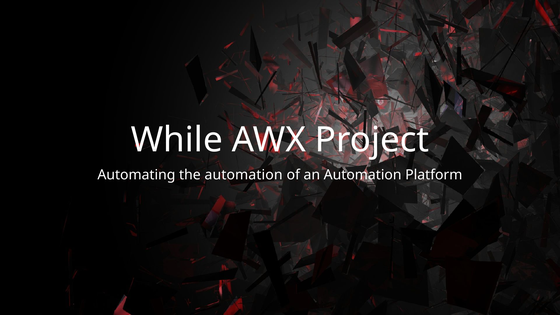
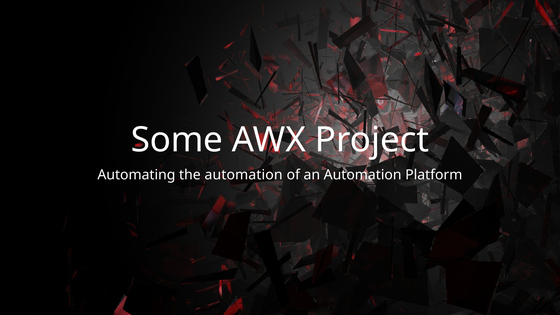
While: While -> Some
